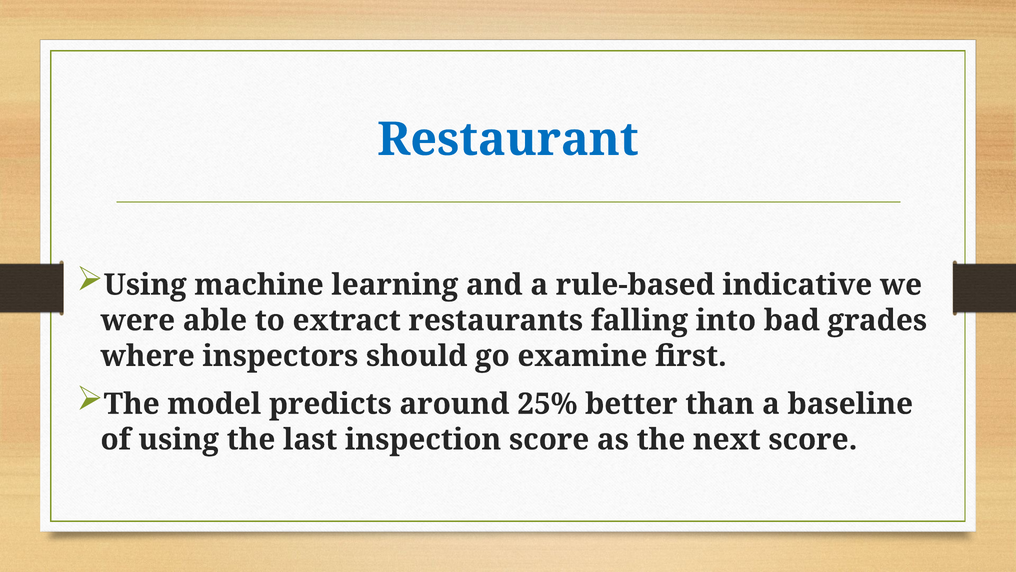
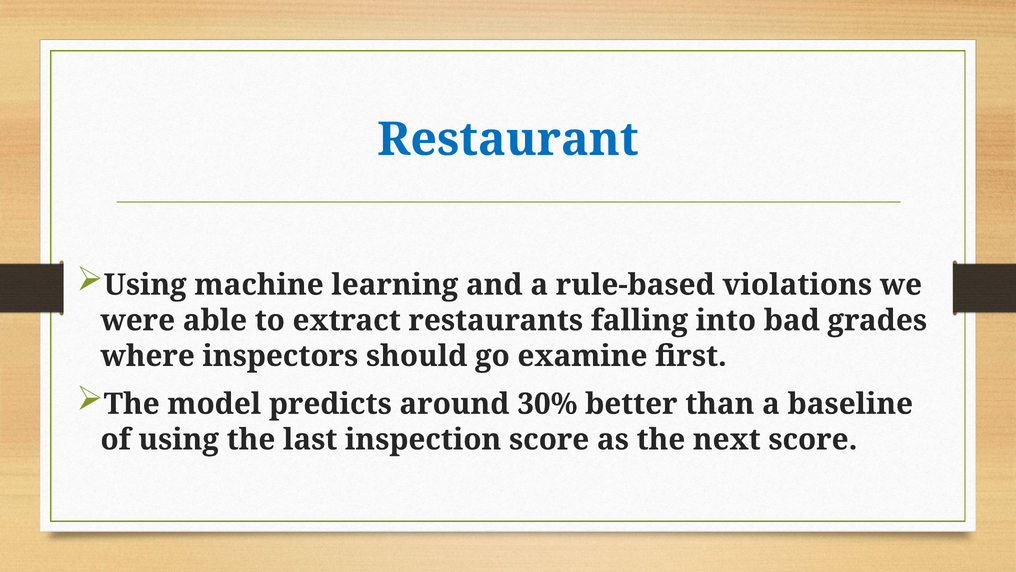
indicative: indicative -> violations
25%: 25% -> 30%
